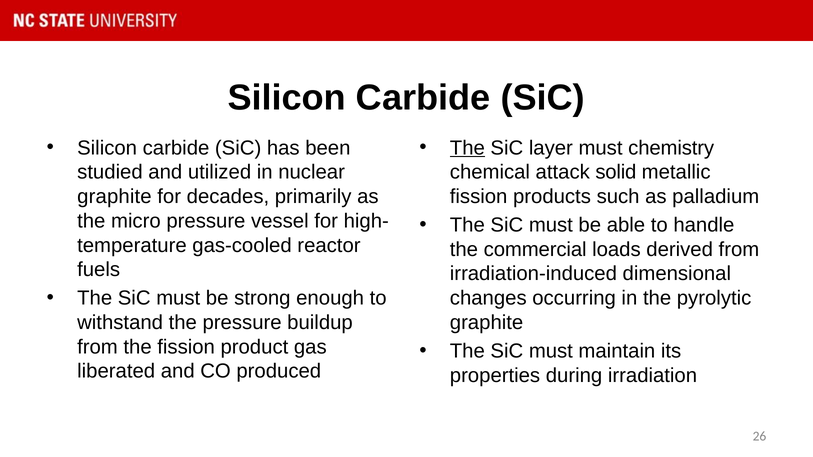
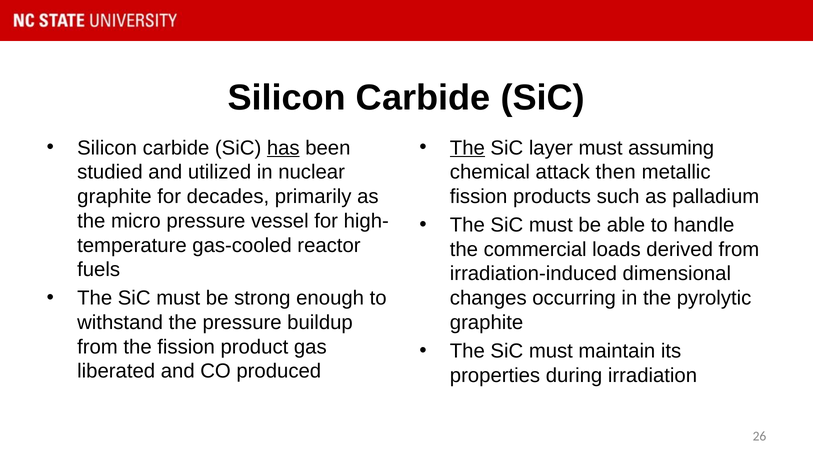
has underline: none -> present
chemistry: chemistry -> assuming
solid: solid -> then
